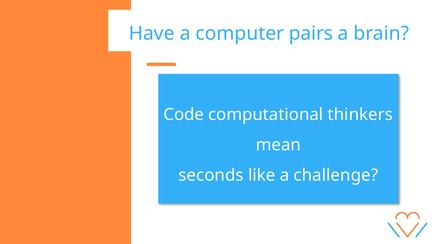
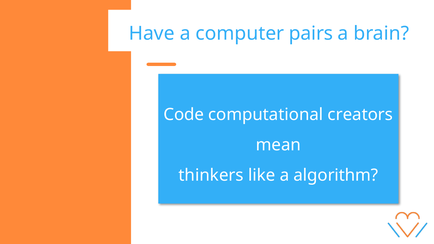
thinkers: thinkers -> creators
seconds: seconds -> thinkers
challenge: challenge -> algorithm
